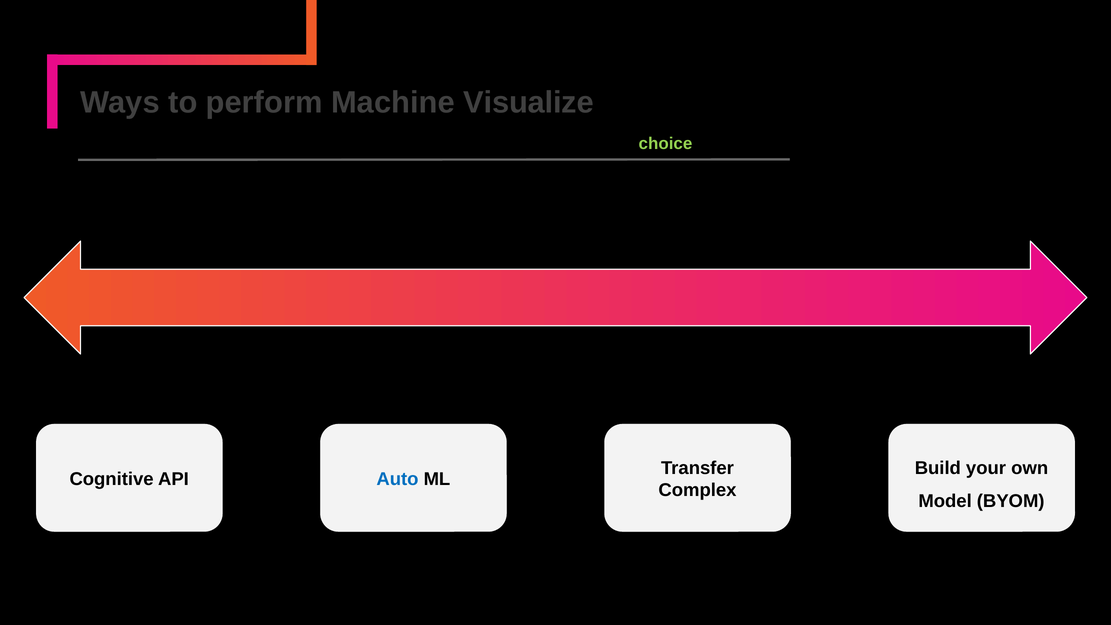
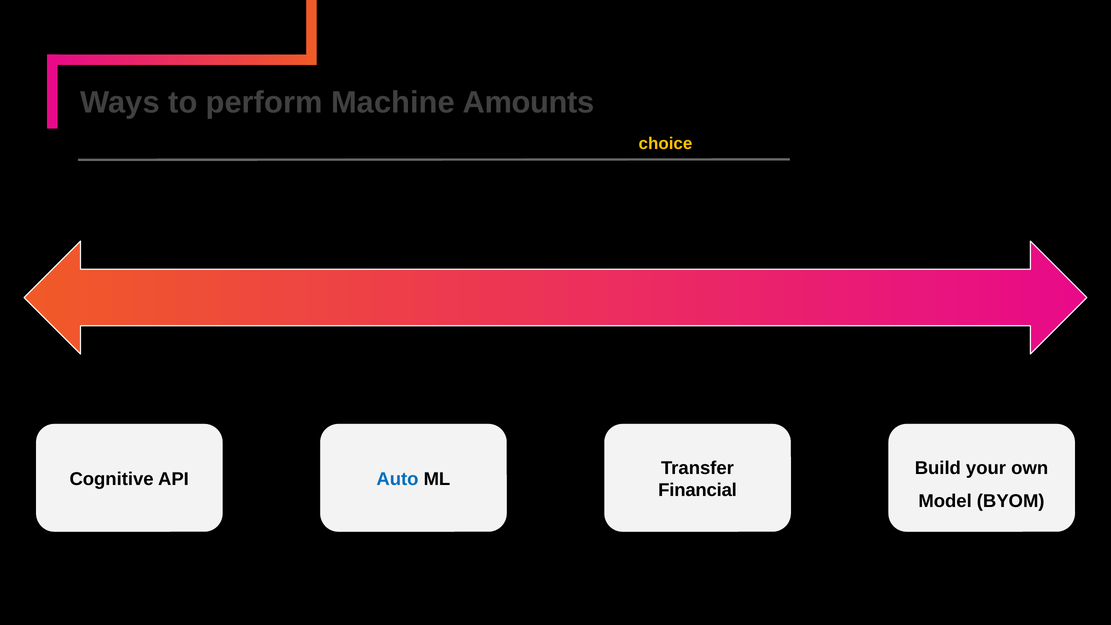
Visualize: Visualize -> Amounts
choice colour: light green -> yellow
Complex at (697, 490): Complex -> Financial
